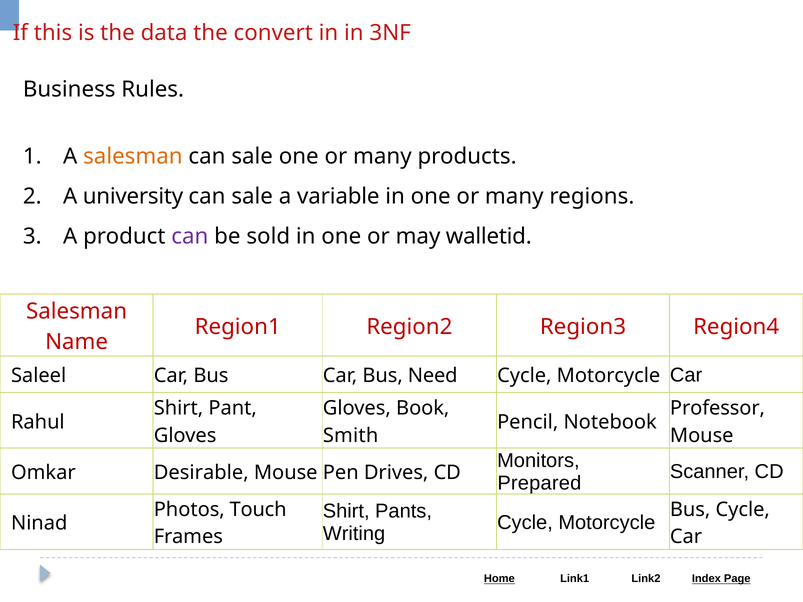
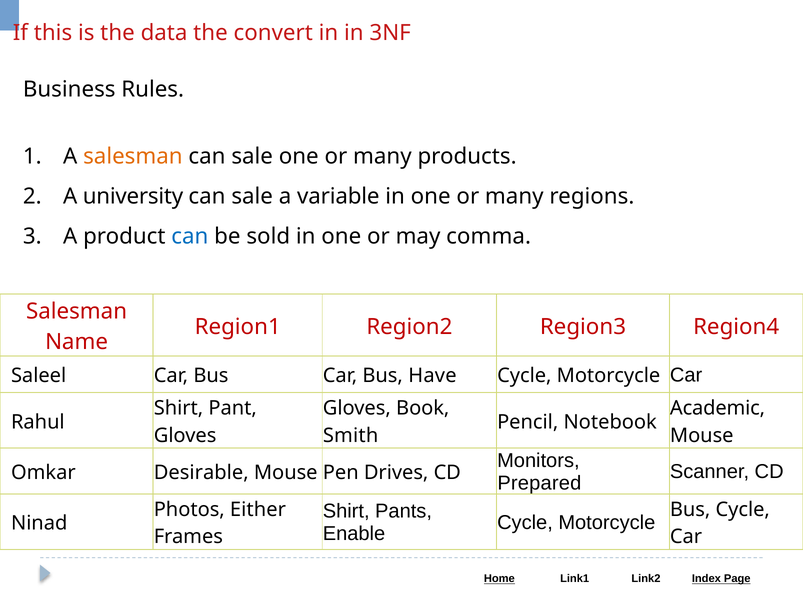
can at (190, 237) colour: purple -> blue
walletid: walletid -> comma
Need: Need -> Have
Professor: Professor -> Academic
Touch: Touch -> Either
Writing: Writing -> Enable
